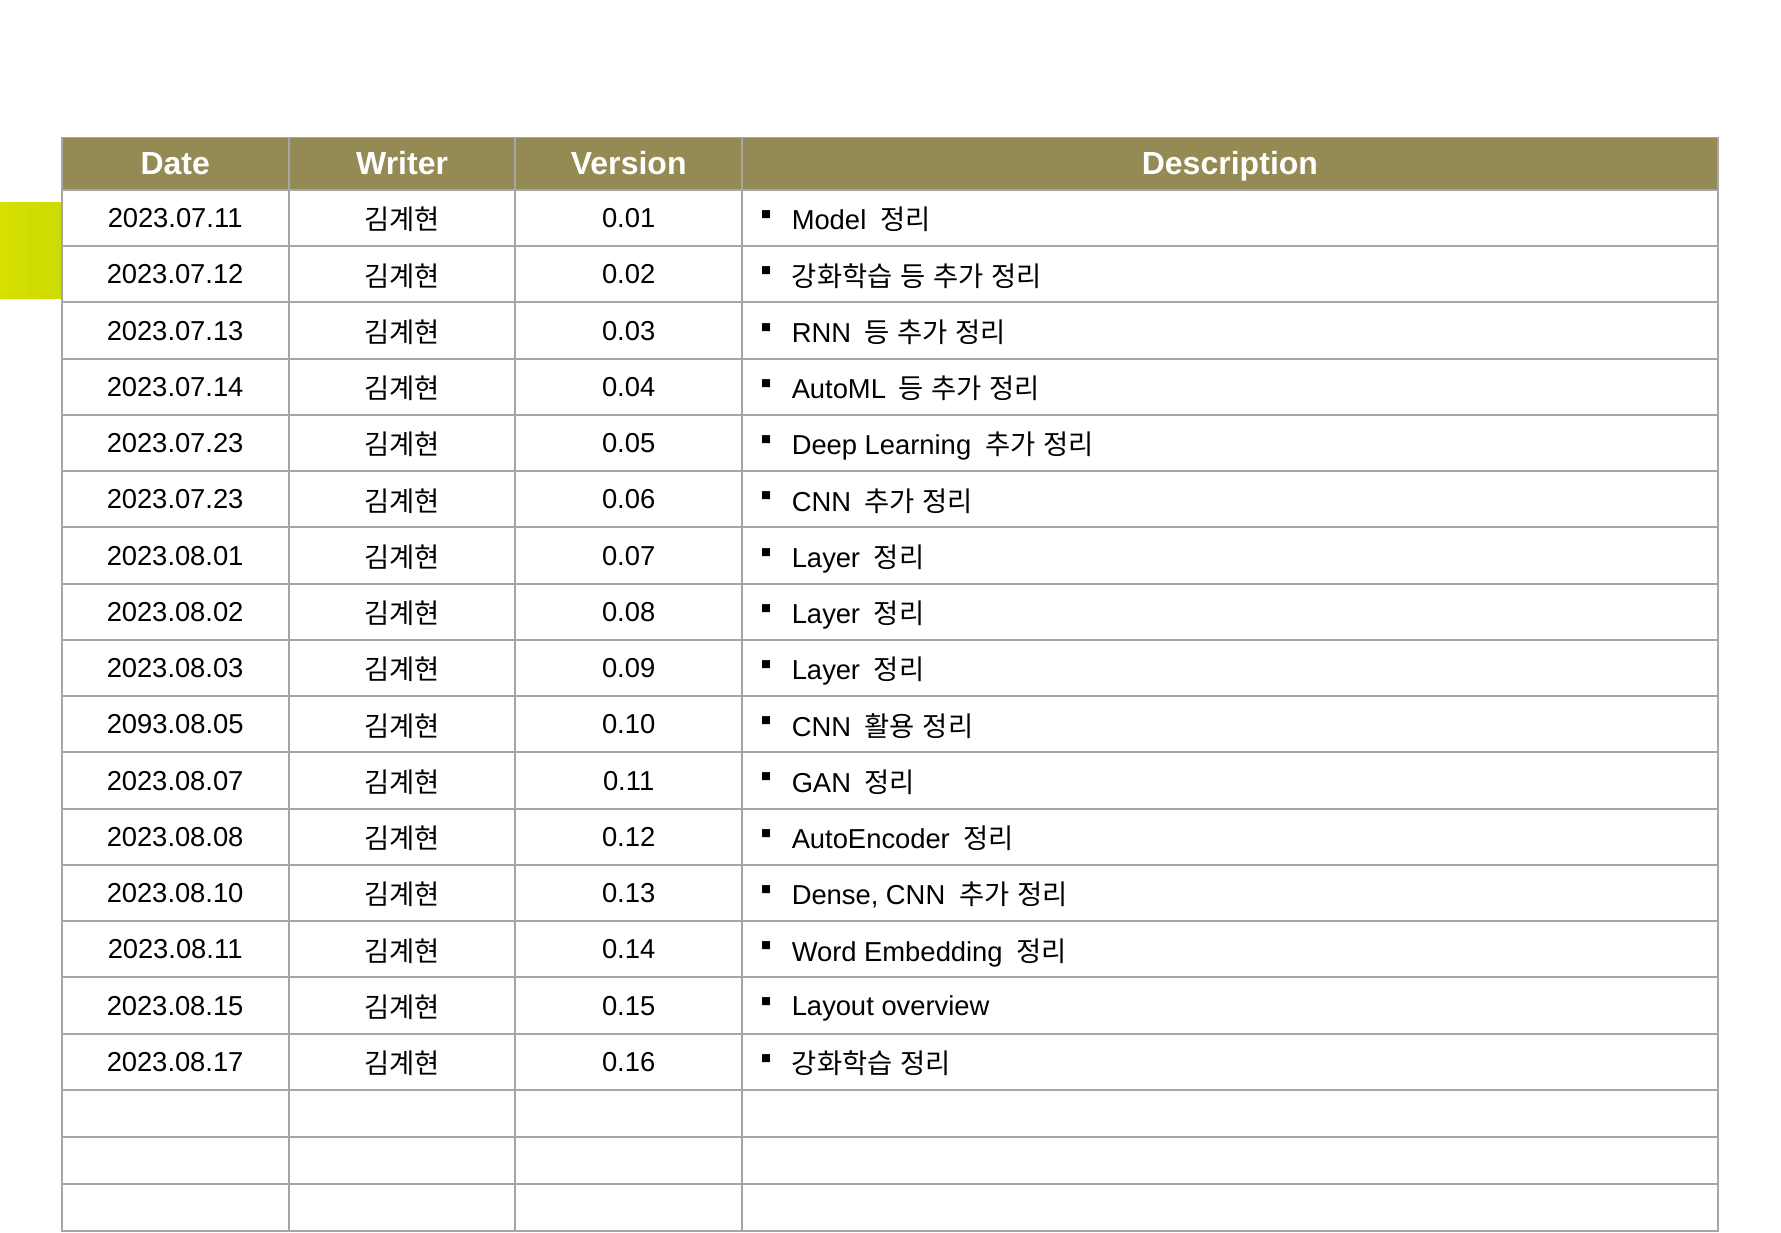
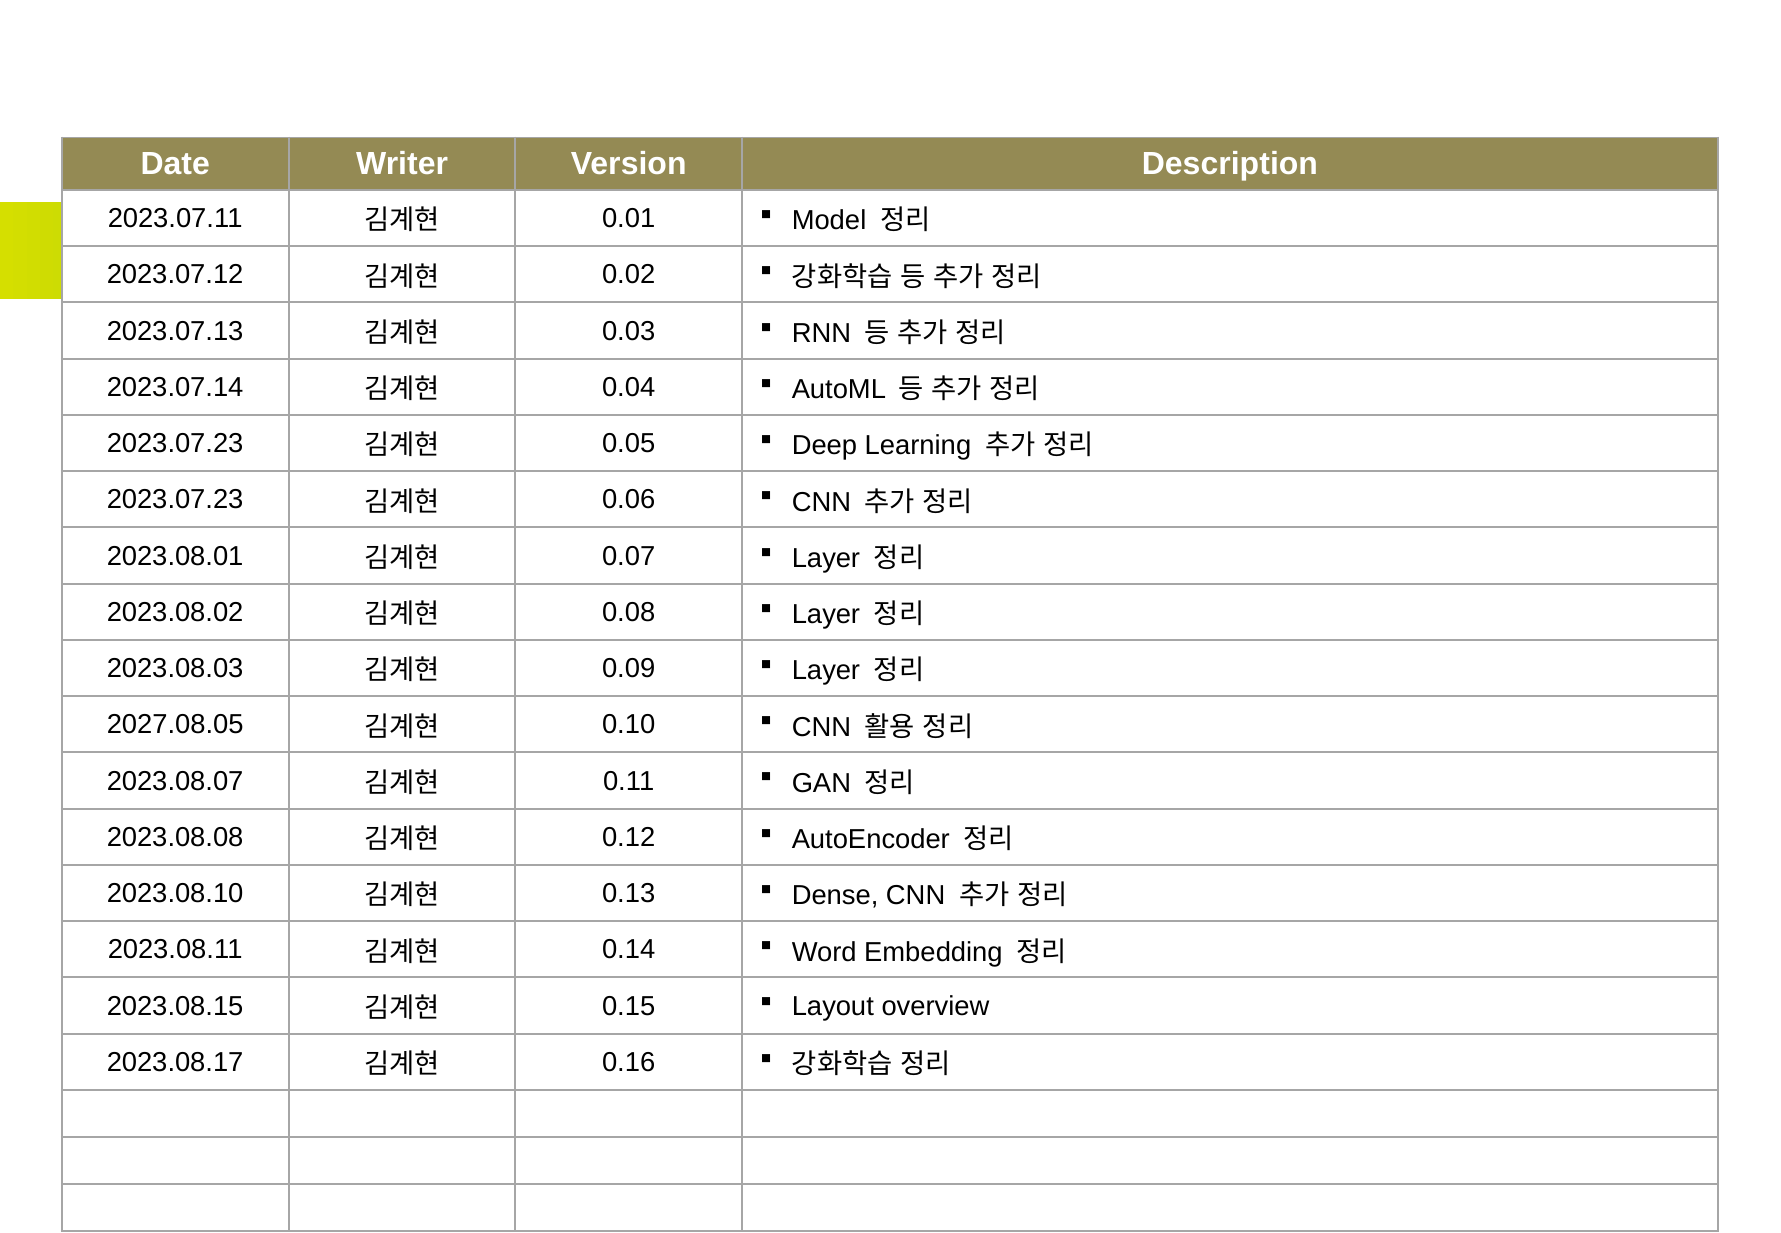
2093.08.05: 2093.08.05 -> 2027.08.05
